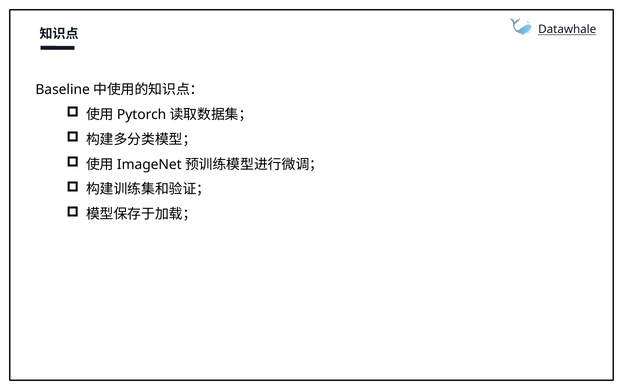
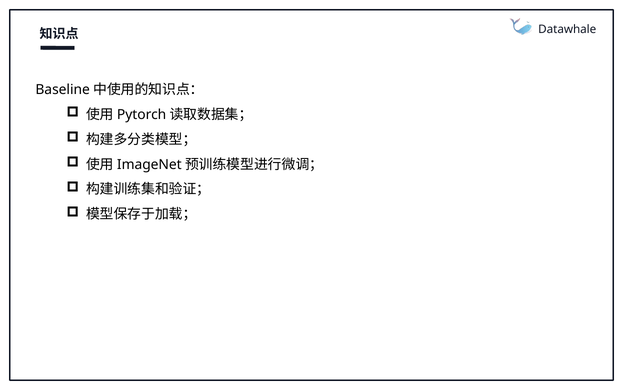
Datawhale underline: present -> none
